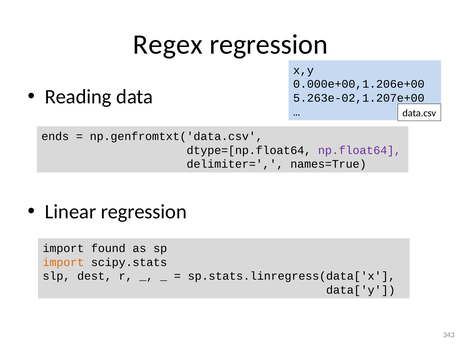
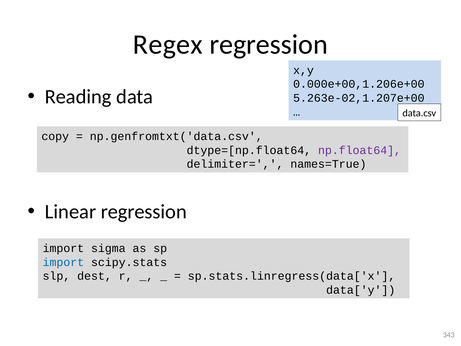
ends: ends -> copy
found: found -> sigma
import at (63, 262) colour: orange -> blue
